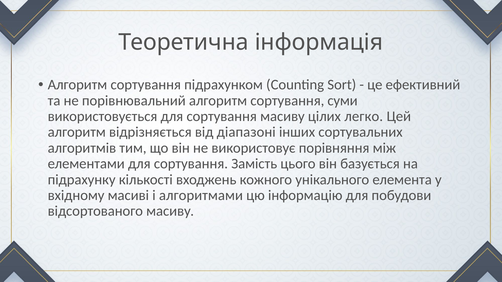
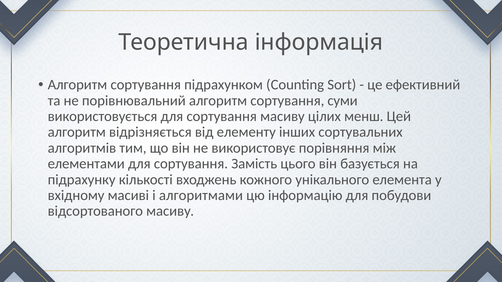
легко: легко -> менш
діапазоні: діапазоні -> елементу
